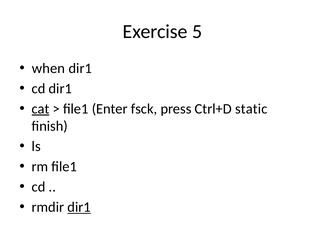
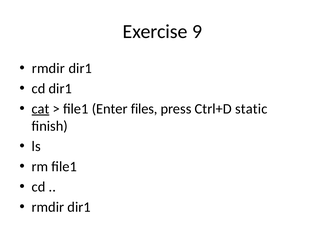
5: 5 -> 9
when at (48, 68): when -> rmdir
fsck: fsck -> files
dir1 at (79, 207) underline: present -> none
